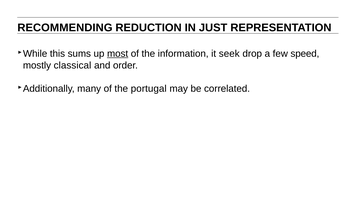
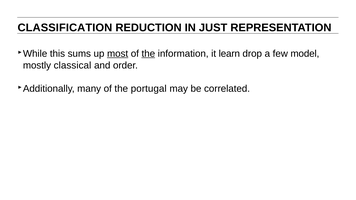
RECOMMENDING: RECOMMENDING -> CLASSIFICATION
the at (148, 54) underline: none -> present
seek: seek -> learn
speed: speed -> model
